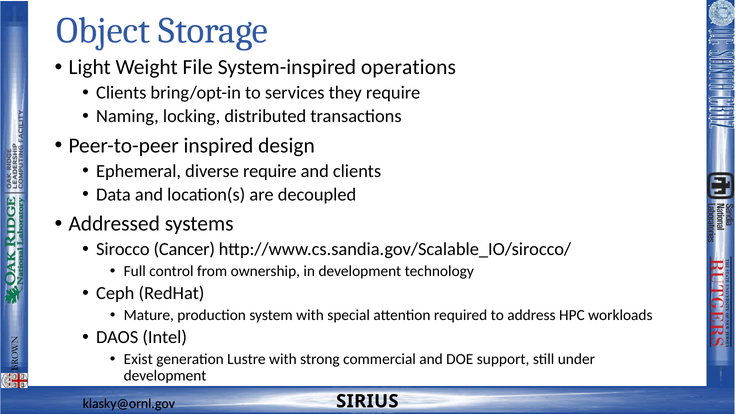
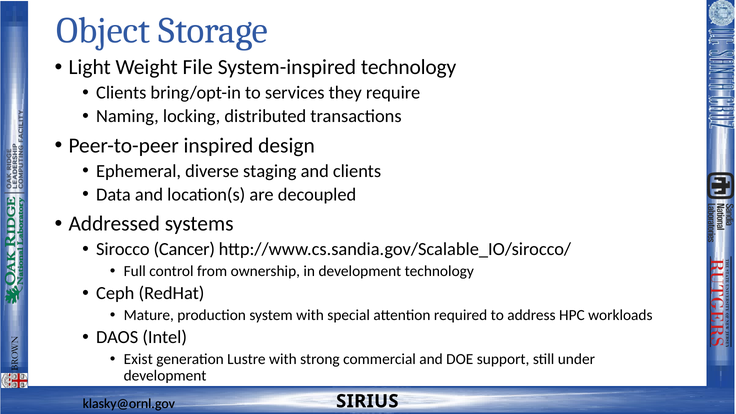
System-inspired operations: operations -> technology
diverse require: require -> staging
